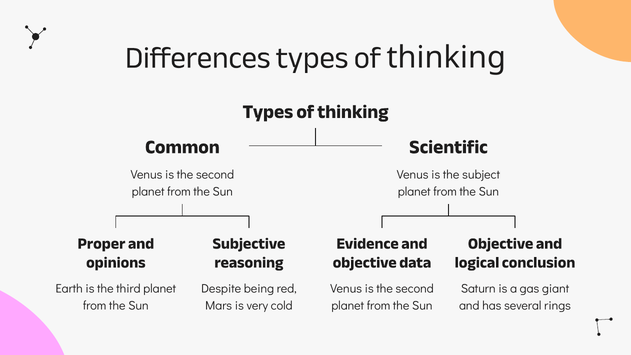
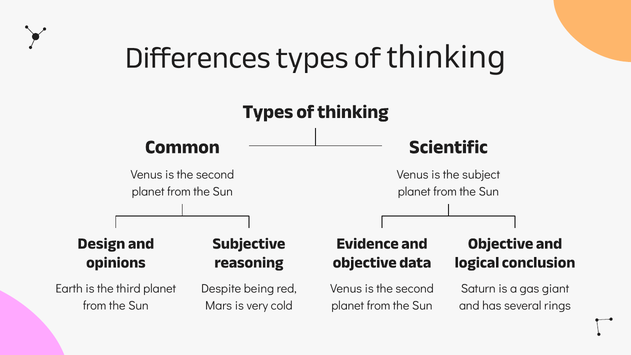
Proper: Proper -> Design
